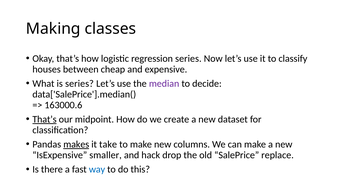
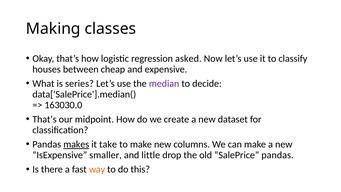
regression series: series -> asked
163000.6: 163000.6 -> 163030.0
That’s at (44, 119) underline: present -> none
hack: hack -> little
SalePrice replace: replace -> pandas
way colour: blue -> orange
